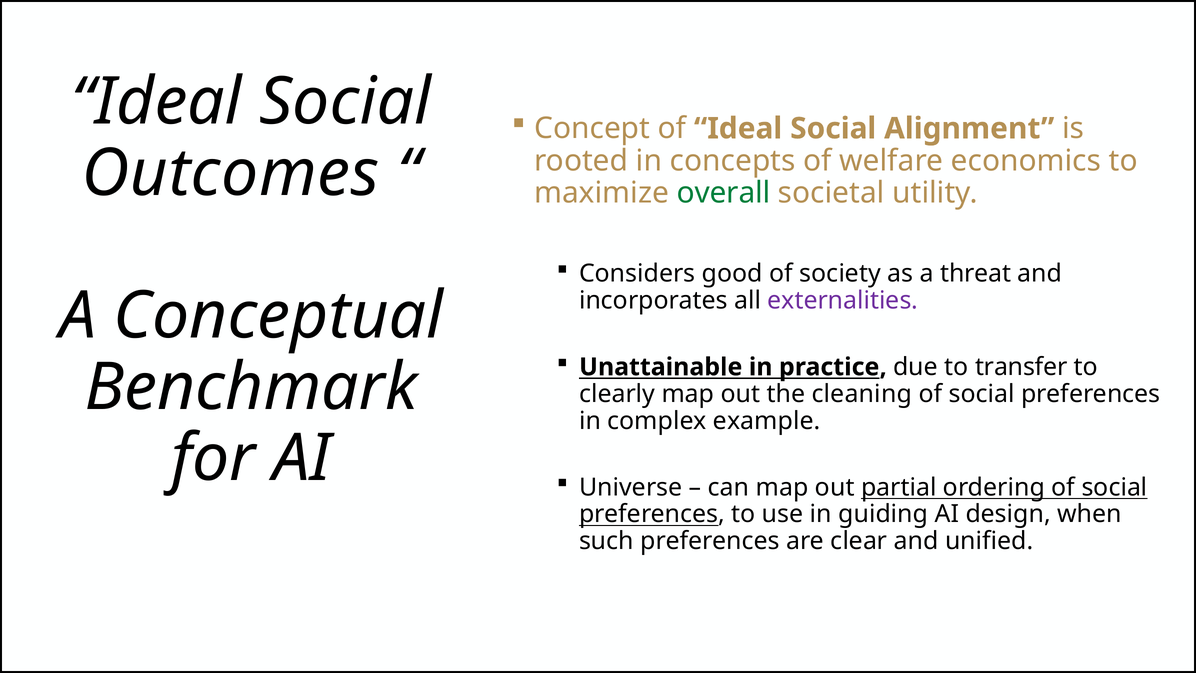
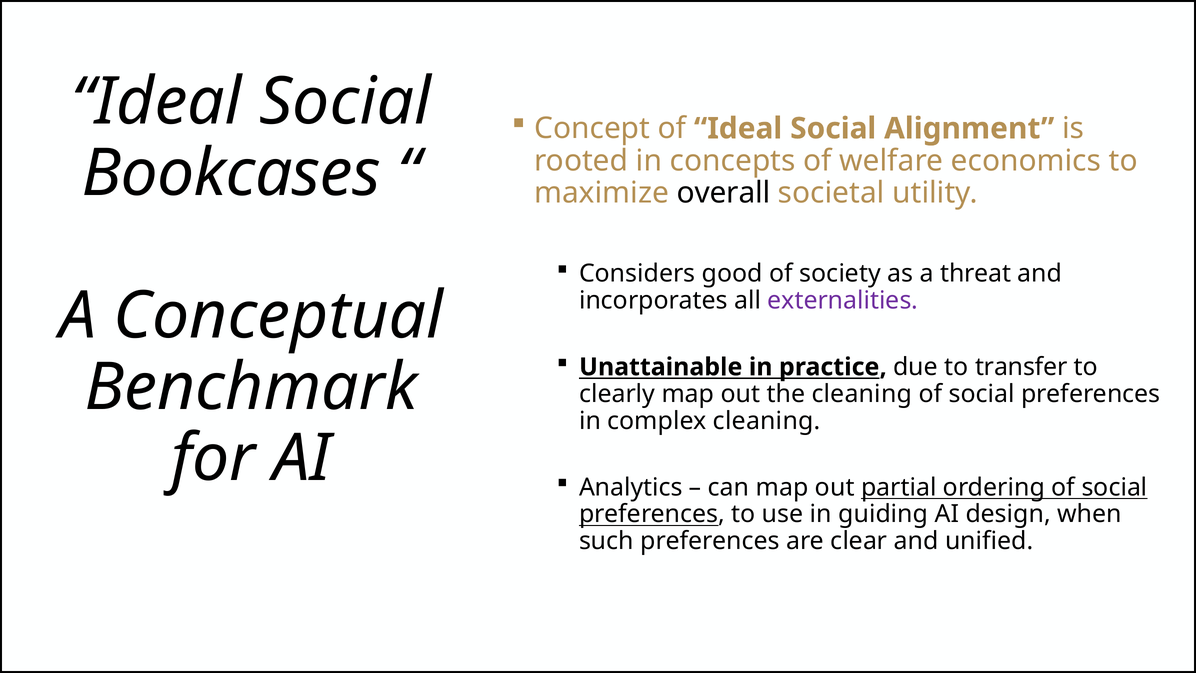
Outcomes: Outcomes -> Bookcases
overall colour: green -> black
complex example: example -> cleaning
Universe: Universe -> Analytics
